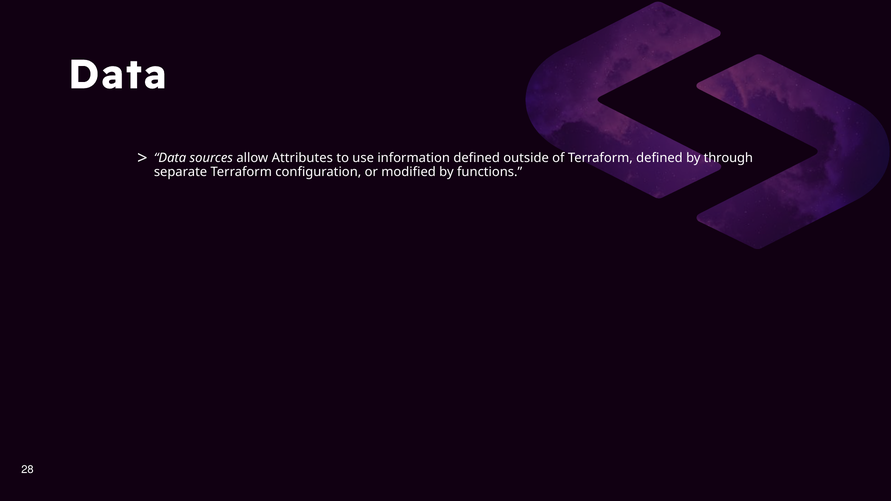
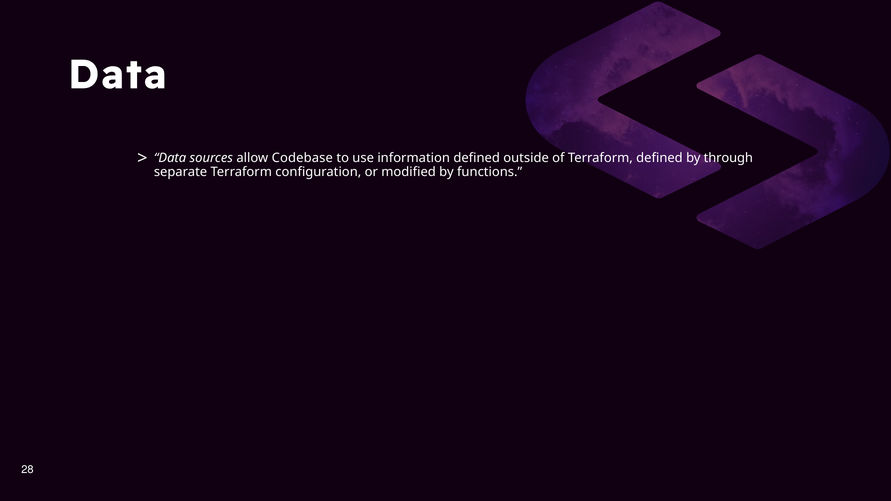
Attributes: Attributes -> Codebase
